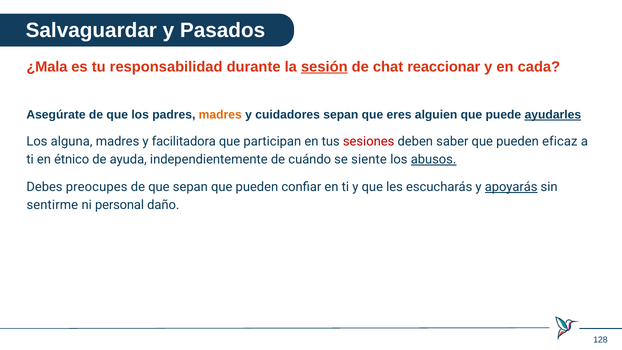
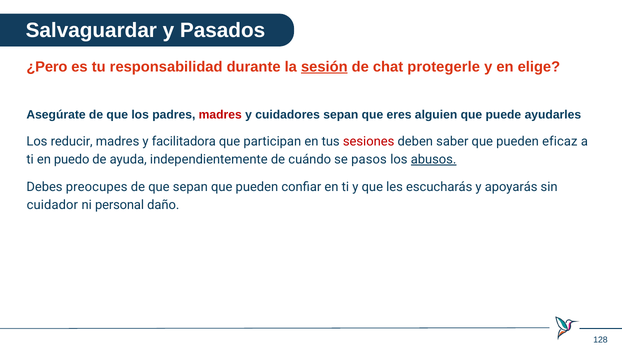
¿Mala: ¿Mala -> ¿Pero
reaccionar: reaccionar -> protegerle
cada: cada -> elige
madres at (220, 115) colour: orange -> red
ayudarles underline: present -> none
alguna: alguna -> reducir
étnico: étnico -> puedo
siente: siente -> pasos
apoyarás underline: present -> none
sentirme: sentirme -> cuidador
